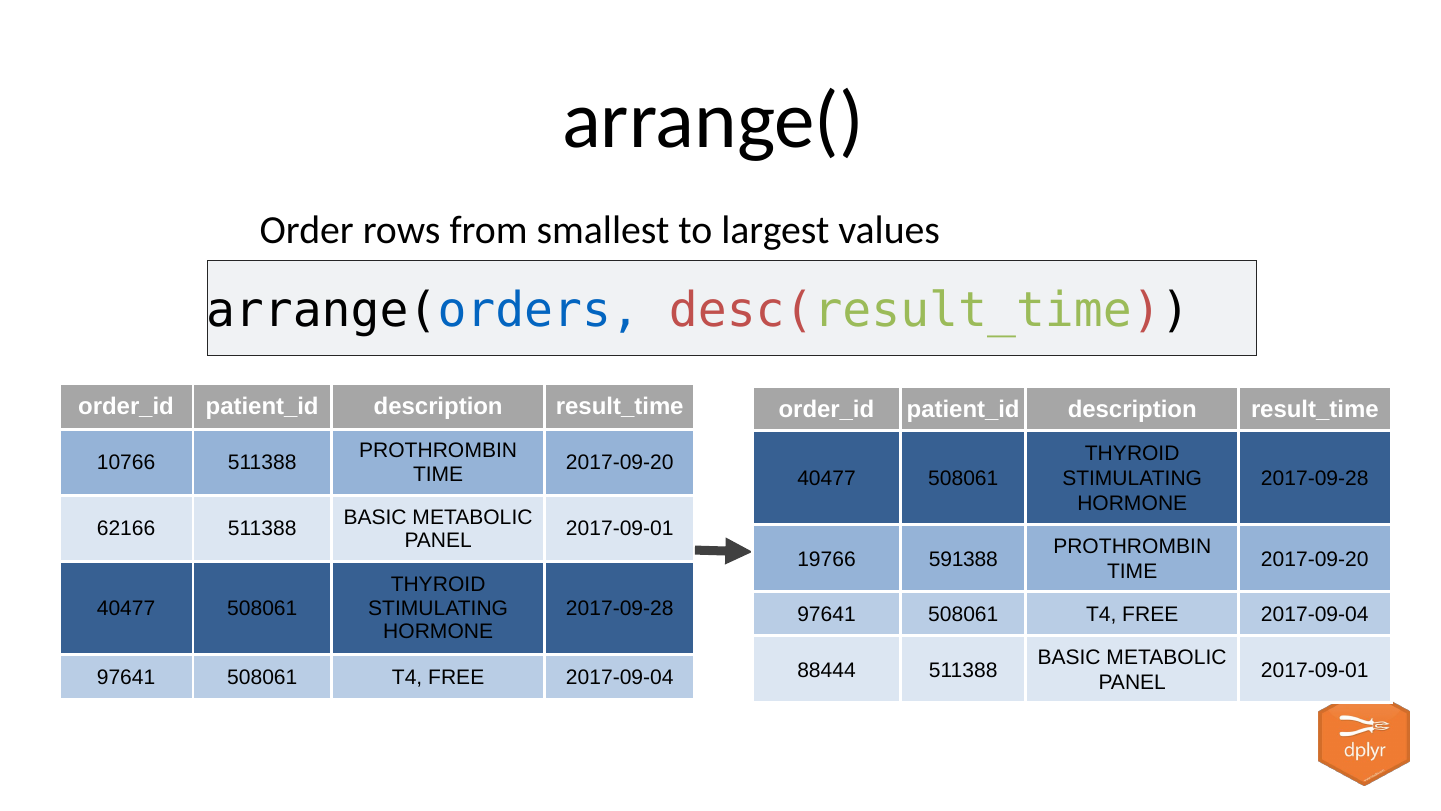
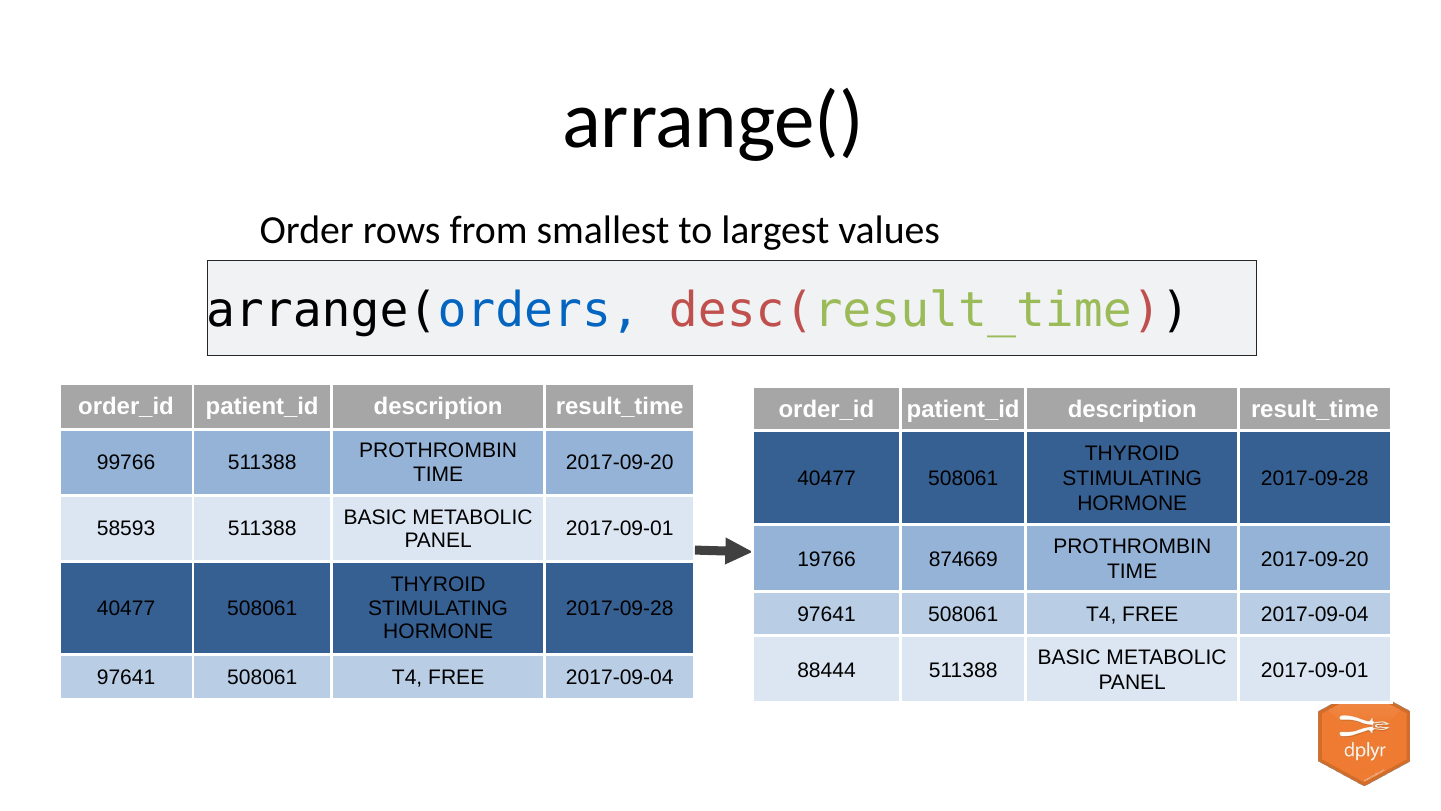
10766: 10766 -> 99766
62166: 62166 -> 58593
591388: 591388 -> 874669
